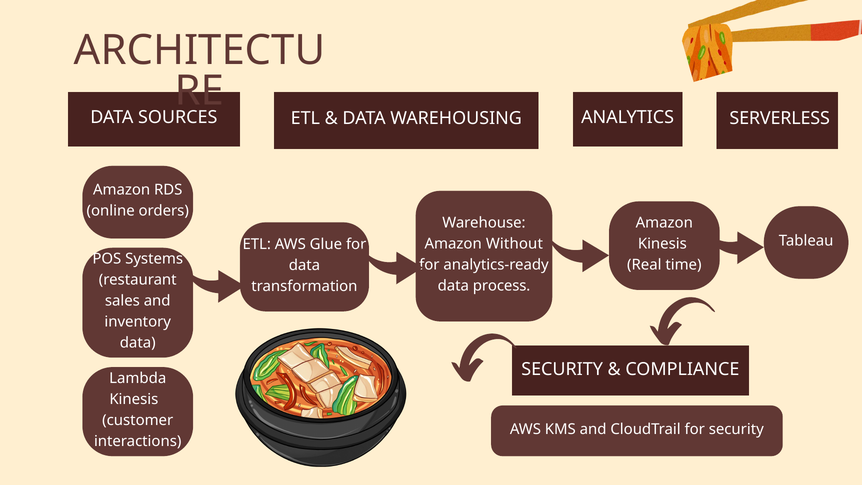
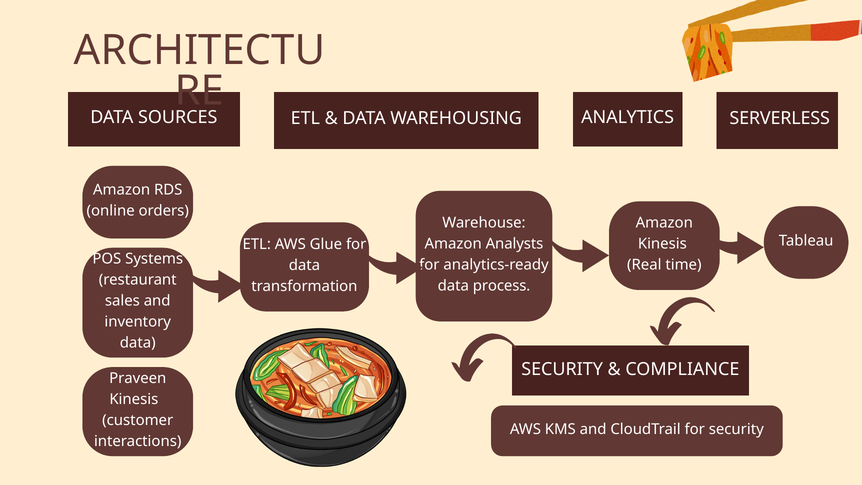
Without: Without -> Analysts
Lambda: Lambda -> Praveen
